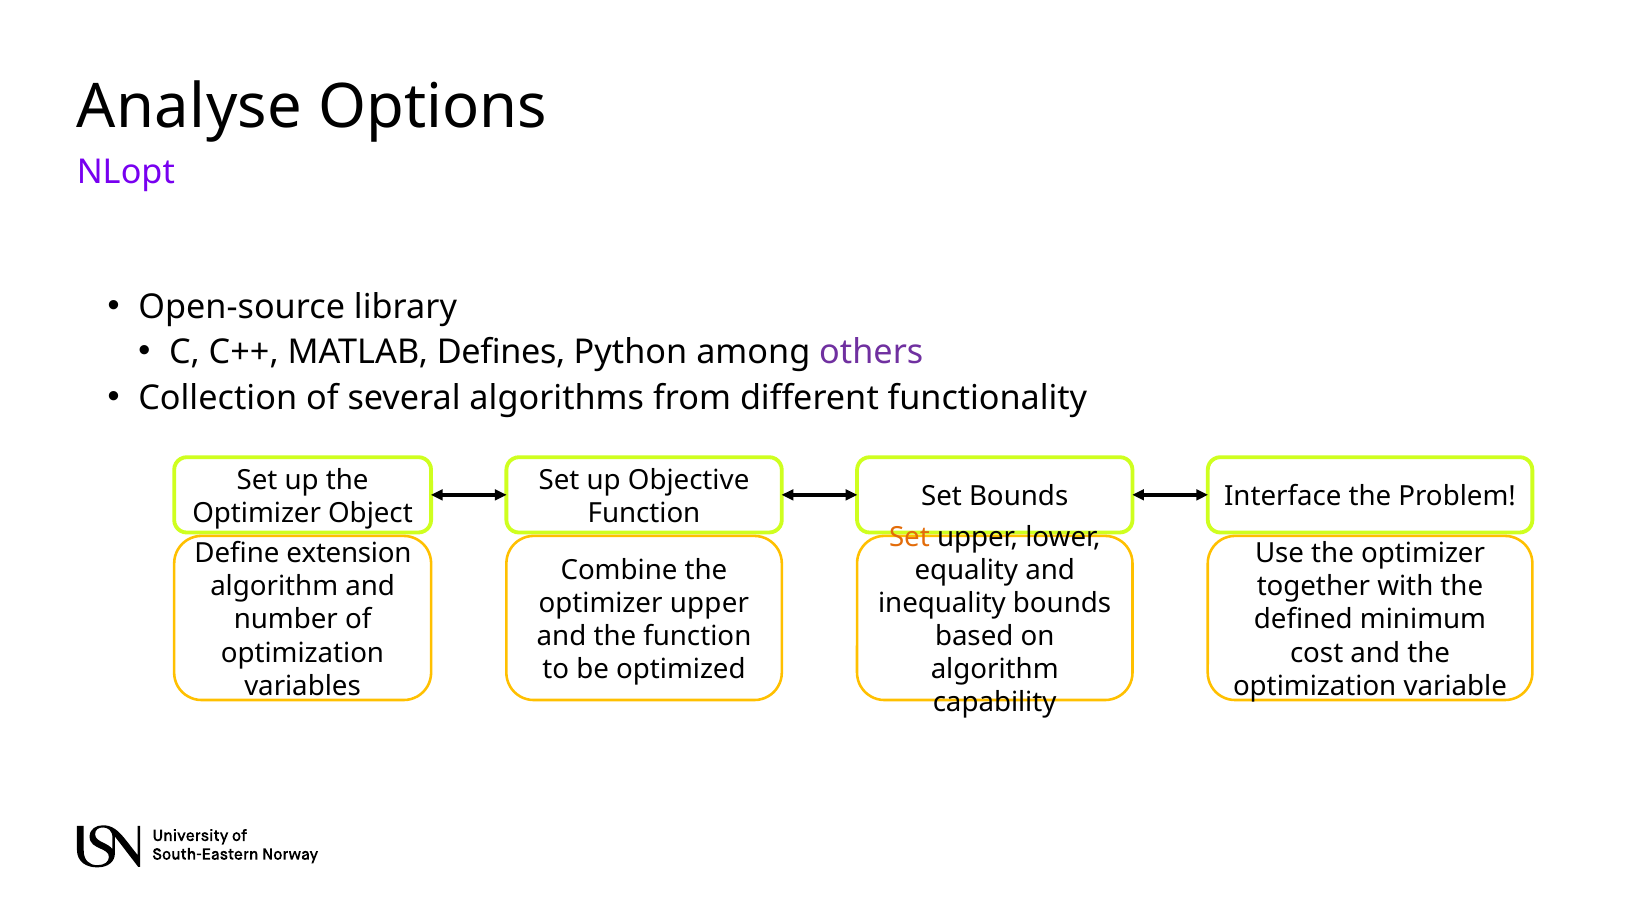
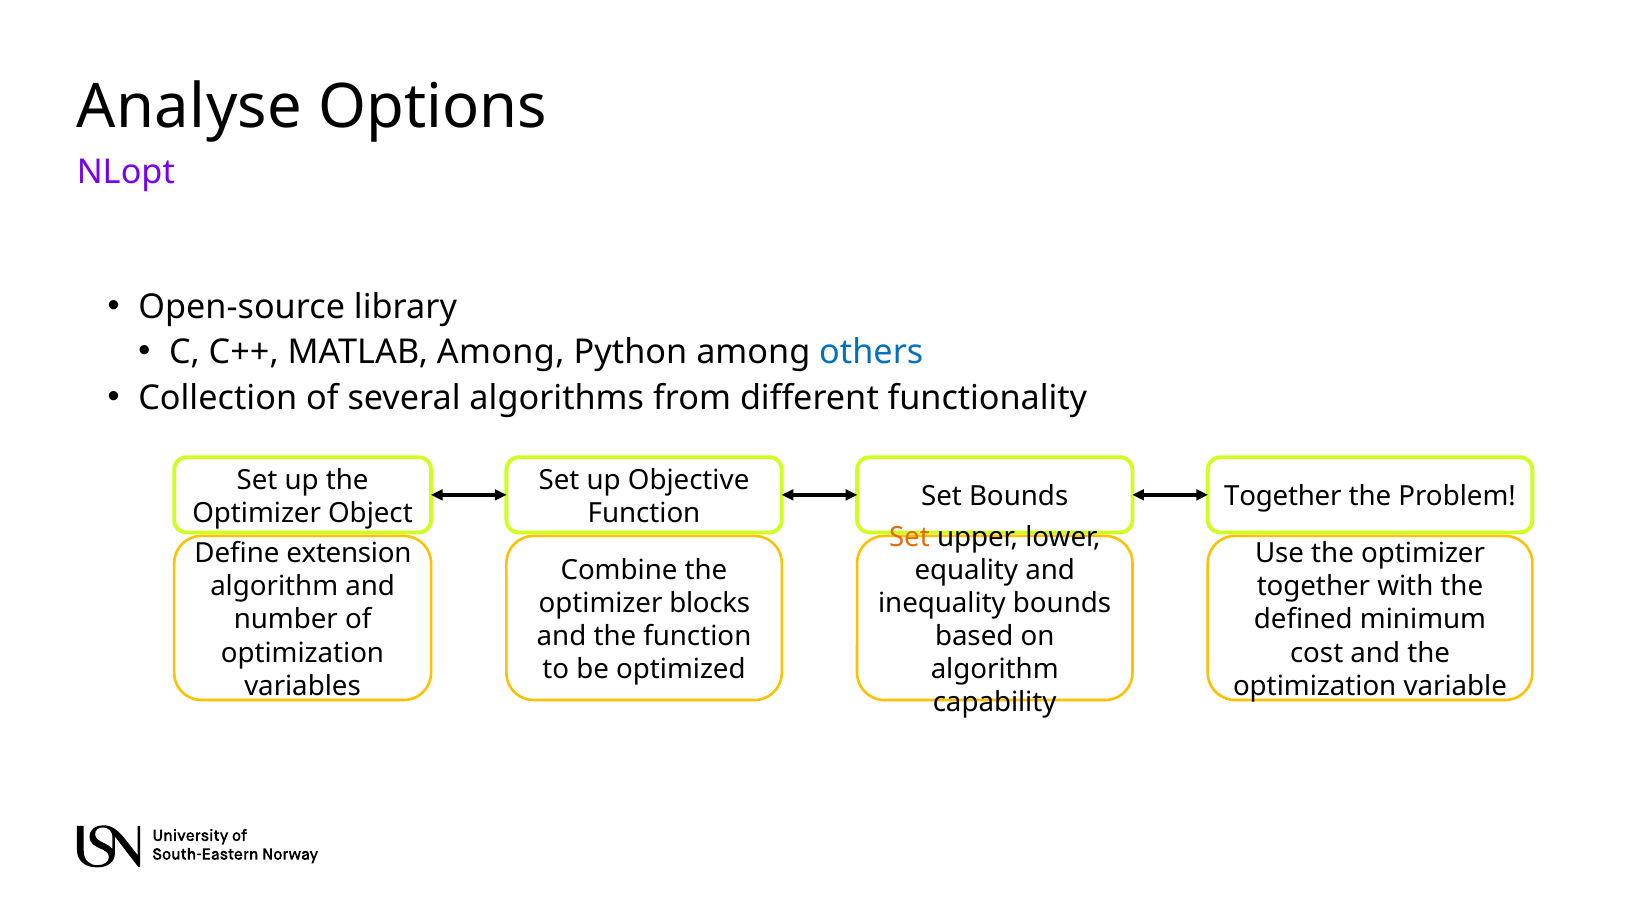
MATLAB Defines: Defines -> Among
others colour: purple -> blue
Interface at (1283, 496): Interface -> Together
optimizer upper: upper -> blocks
